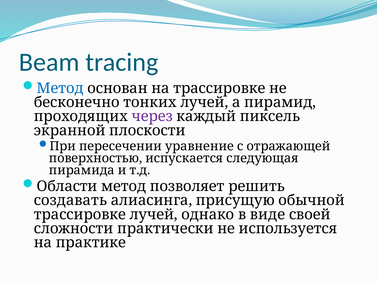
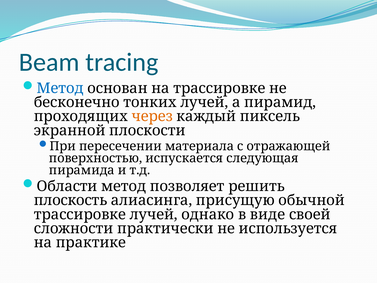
через colour: purple -> orange
уравнение: уравнение -> материала
создавать: создавать -> плоскость
